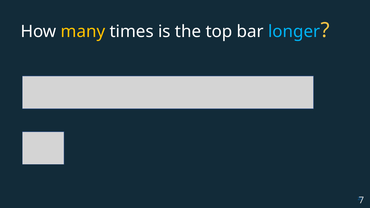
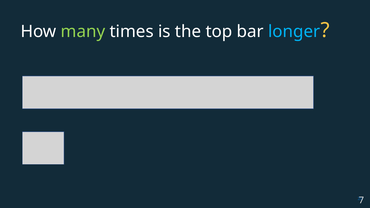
many colour: yellow -> light green
